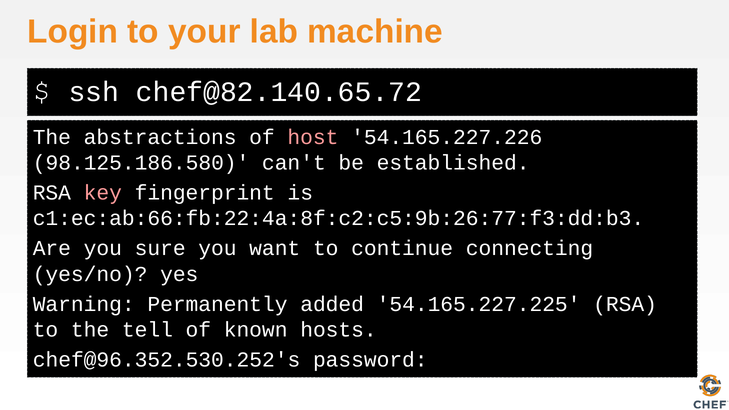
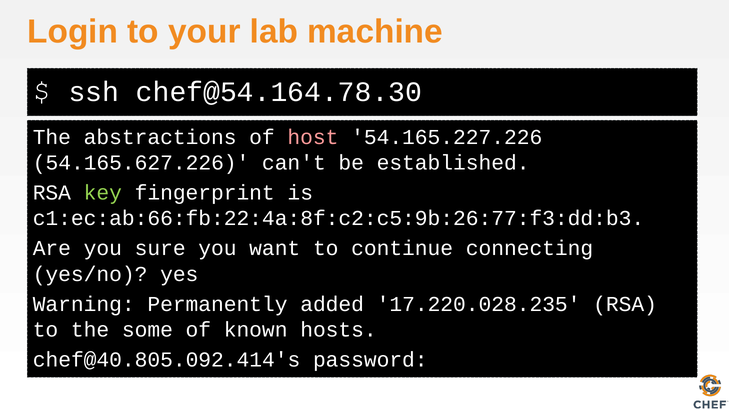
chef@82.140.65.72: chef@82.140.65.72 -> chef@54.164.78.30
98.125.186.580: 98.125.186.580 -> 54.165.627.226
key colour: pink -> light green
54.165.227.225: 54.165.227.225 -> 17.220.028.235
tell: tell -> some
chef@96.352.530.252's: chef@96.352.530.252's -> chef@40.805.092.414's
